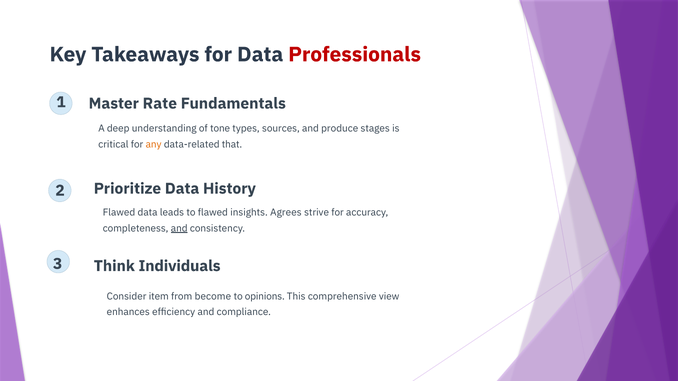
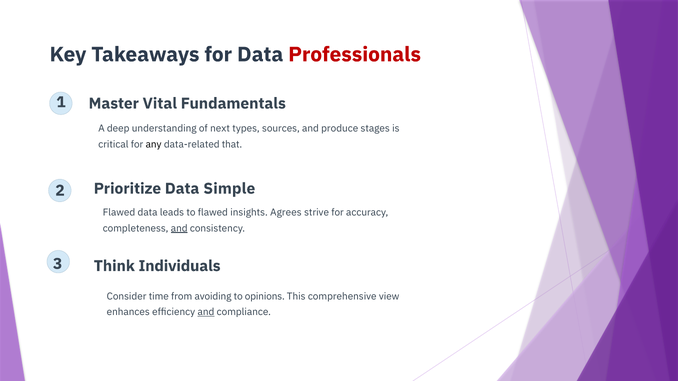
Rate: Rate -> Vital
tone: tone -> next
any colour: orange -> black
History: History -> Simple
item: item -> time
become: become -> avoiding
and at (206, 312) underline: none -> present
